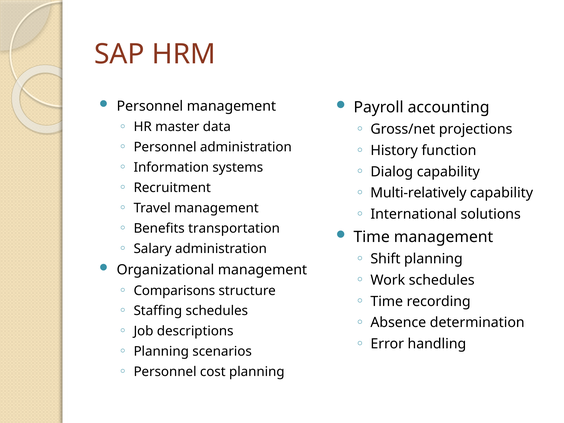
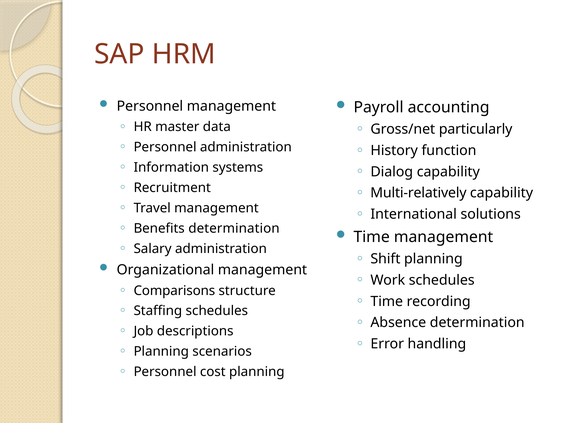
projections: projections -> particularly
Benefits transportation: transportation -> determination
